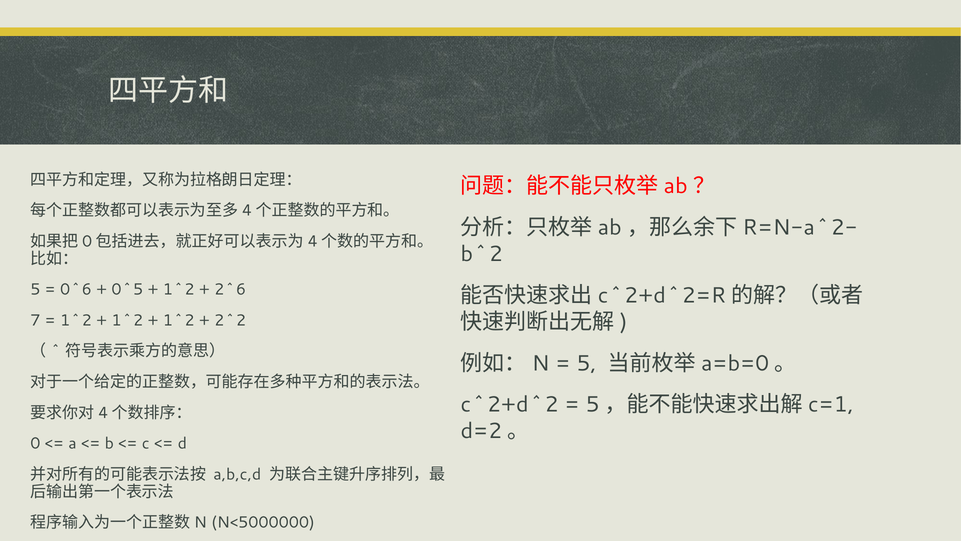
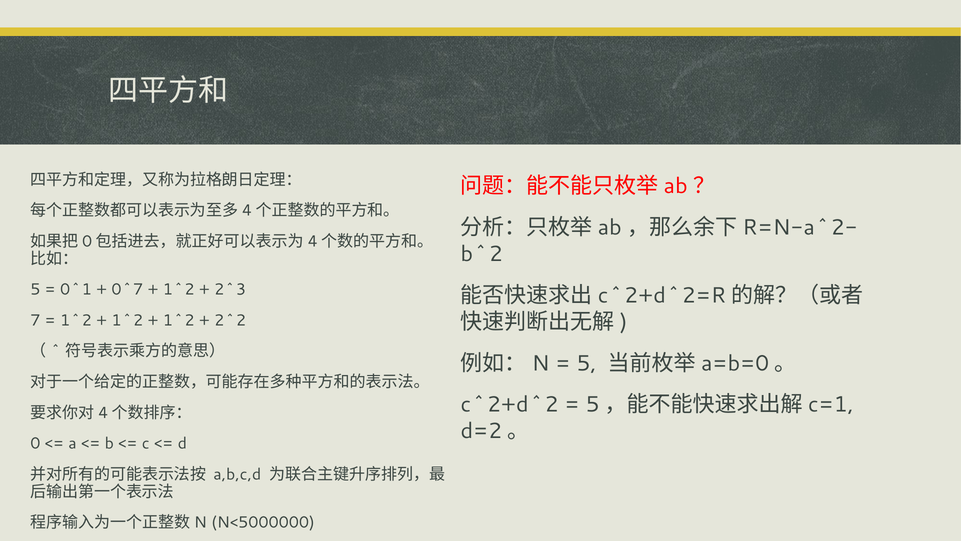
0^6: 0^6 -> 0^1
0^5: 0^5 -> 0^7
2^6: 2^6 -> 2^3
